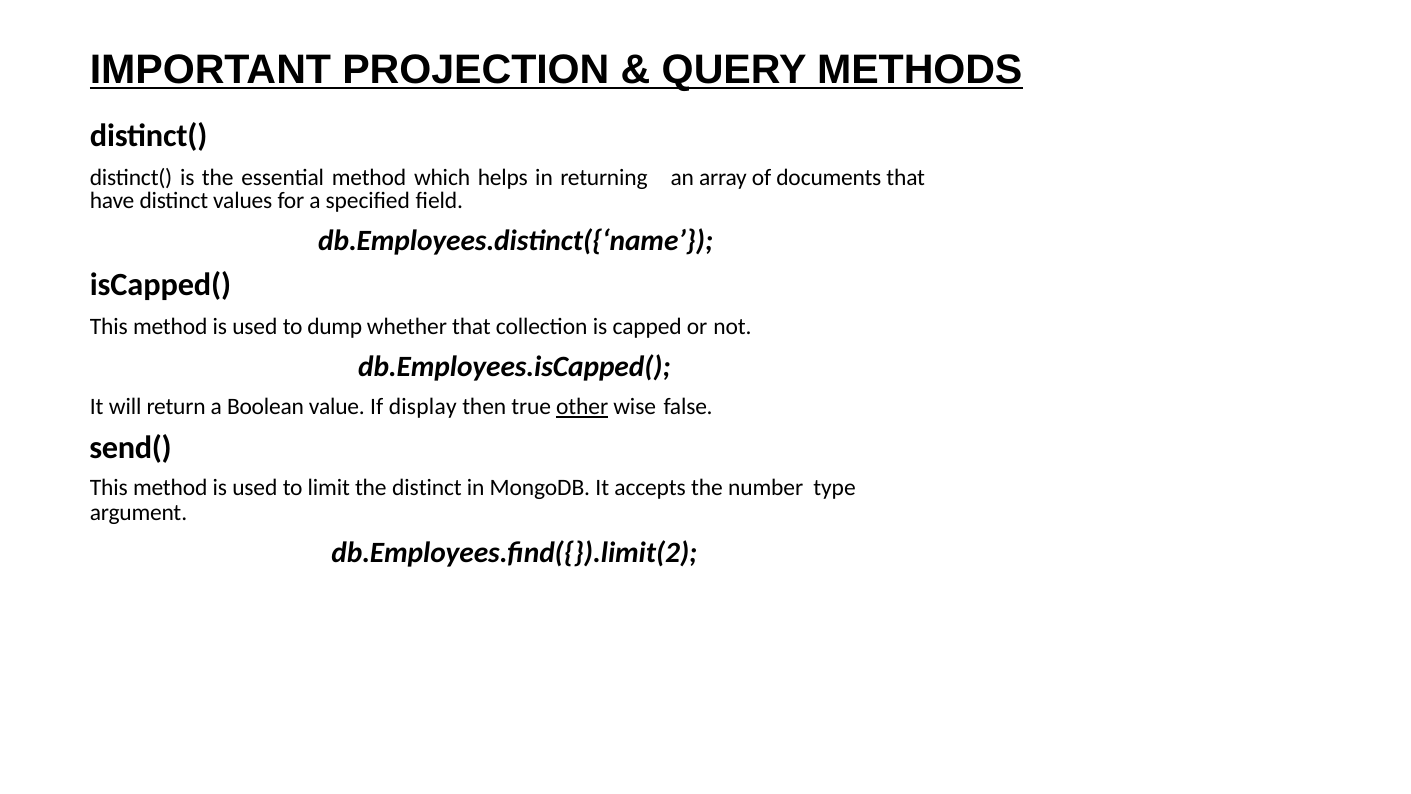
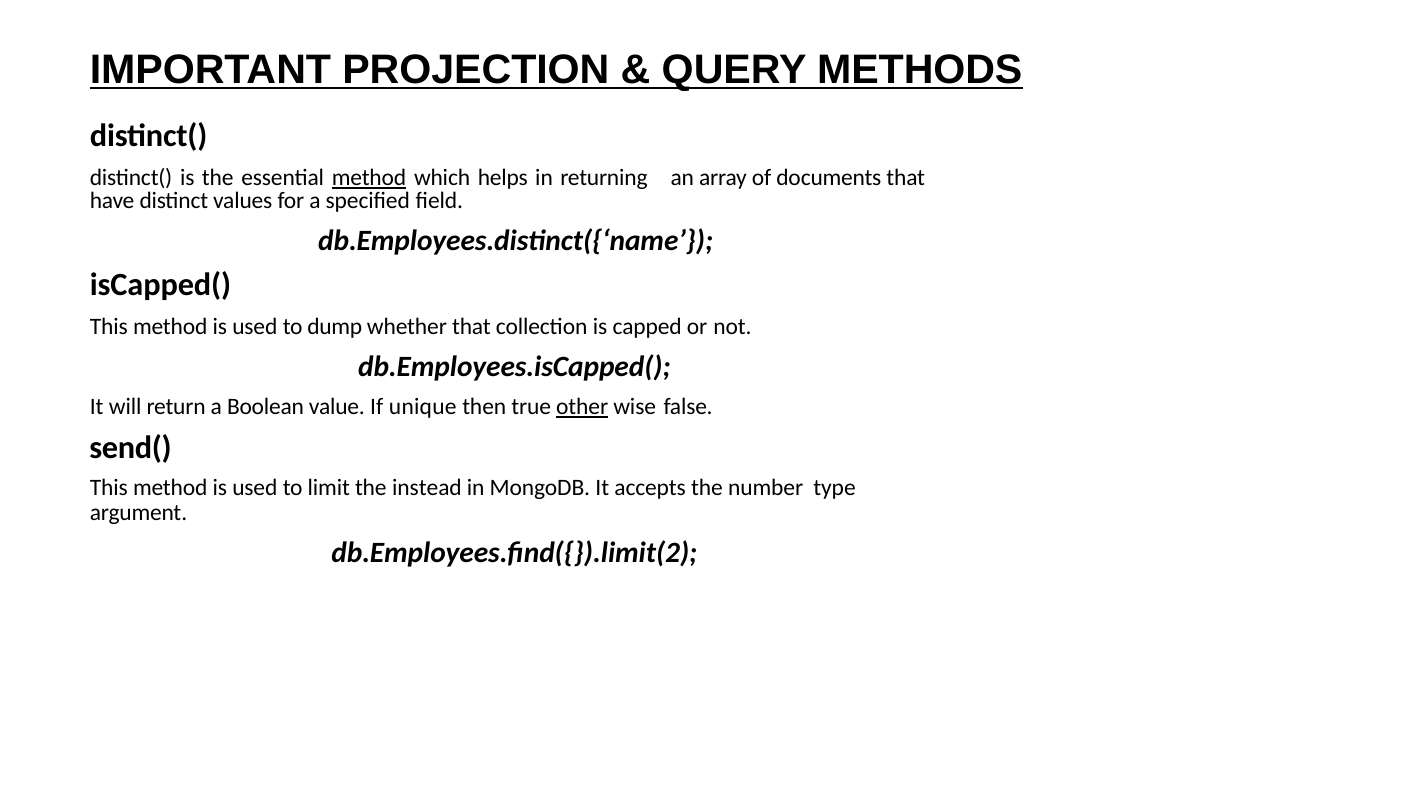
method at (369, 178) underline: none -> present
display: display -> unique
the distinct: distinct -> instead
